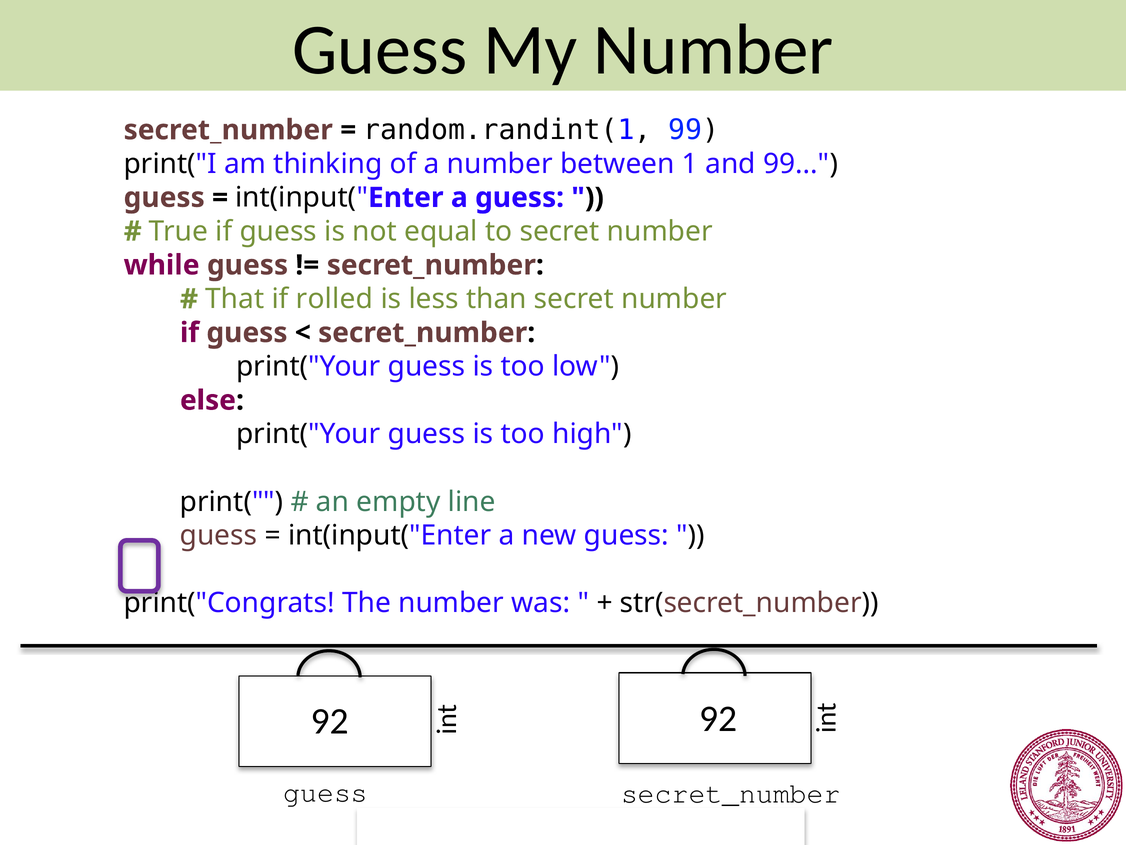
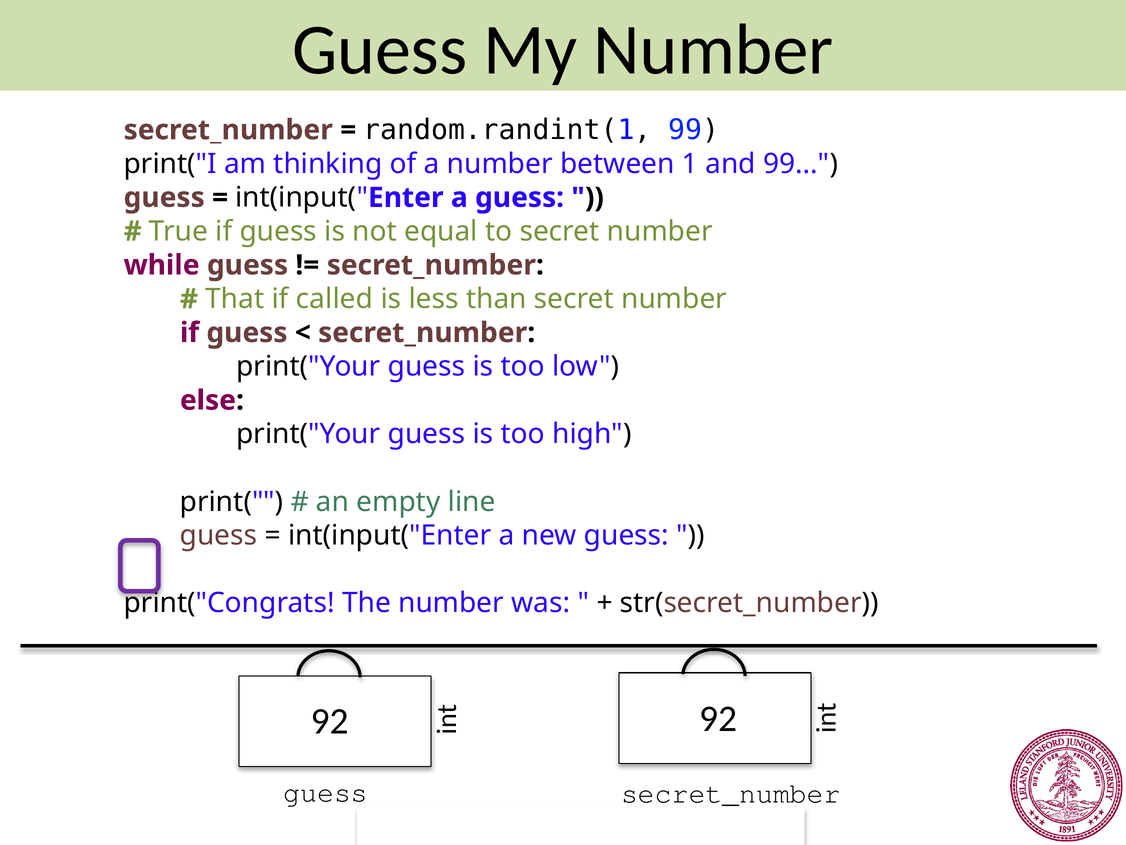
rolled: rolled -> called
